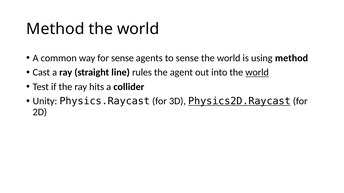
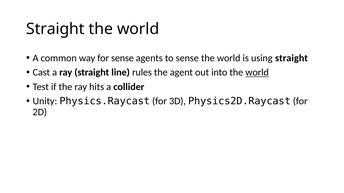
Method at (55, 29): Method -> Straight
using method: method -> straight
Physics2D.Raycast underline: present -> none
